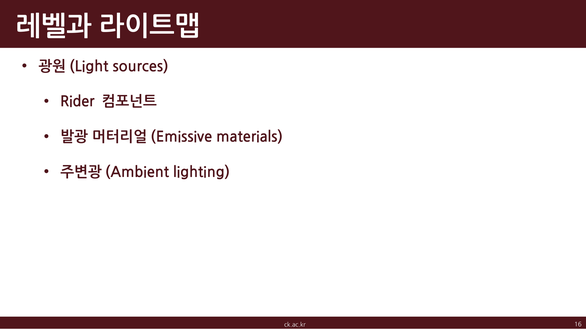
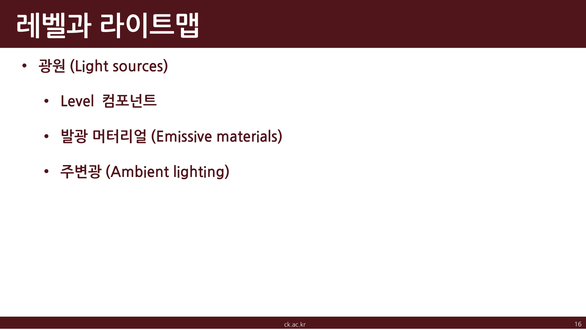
Rider: Rider -> Level
